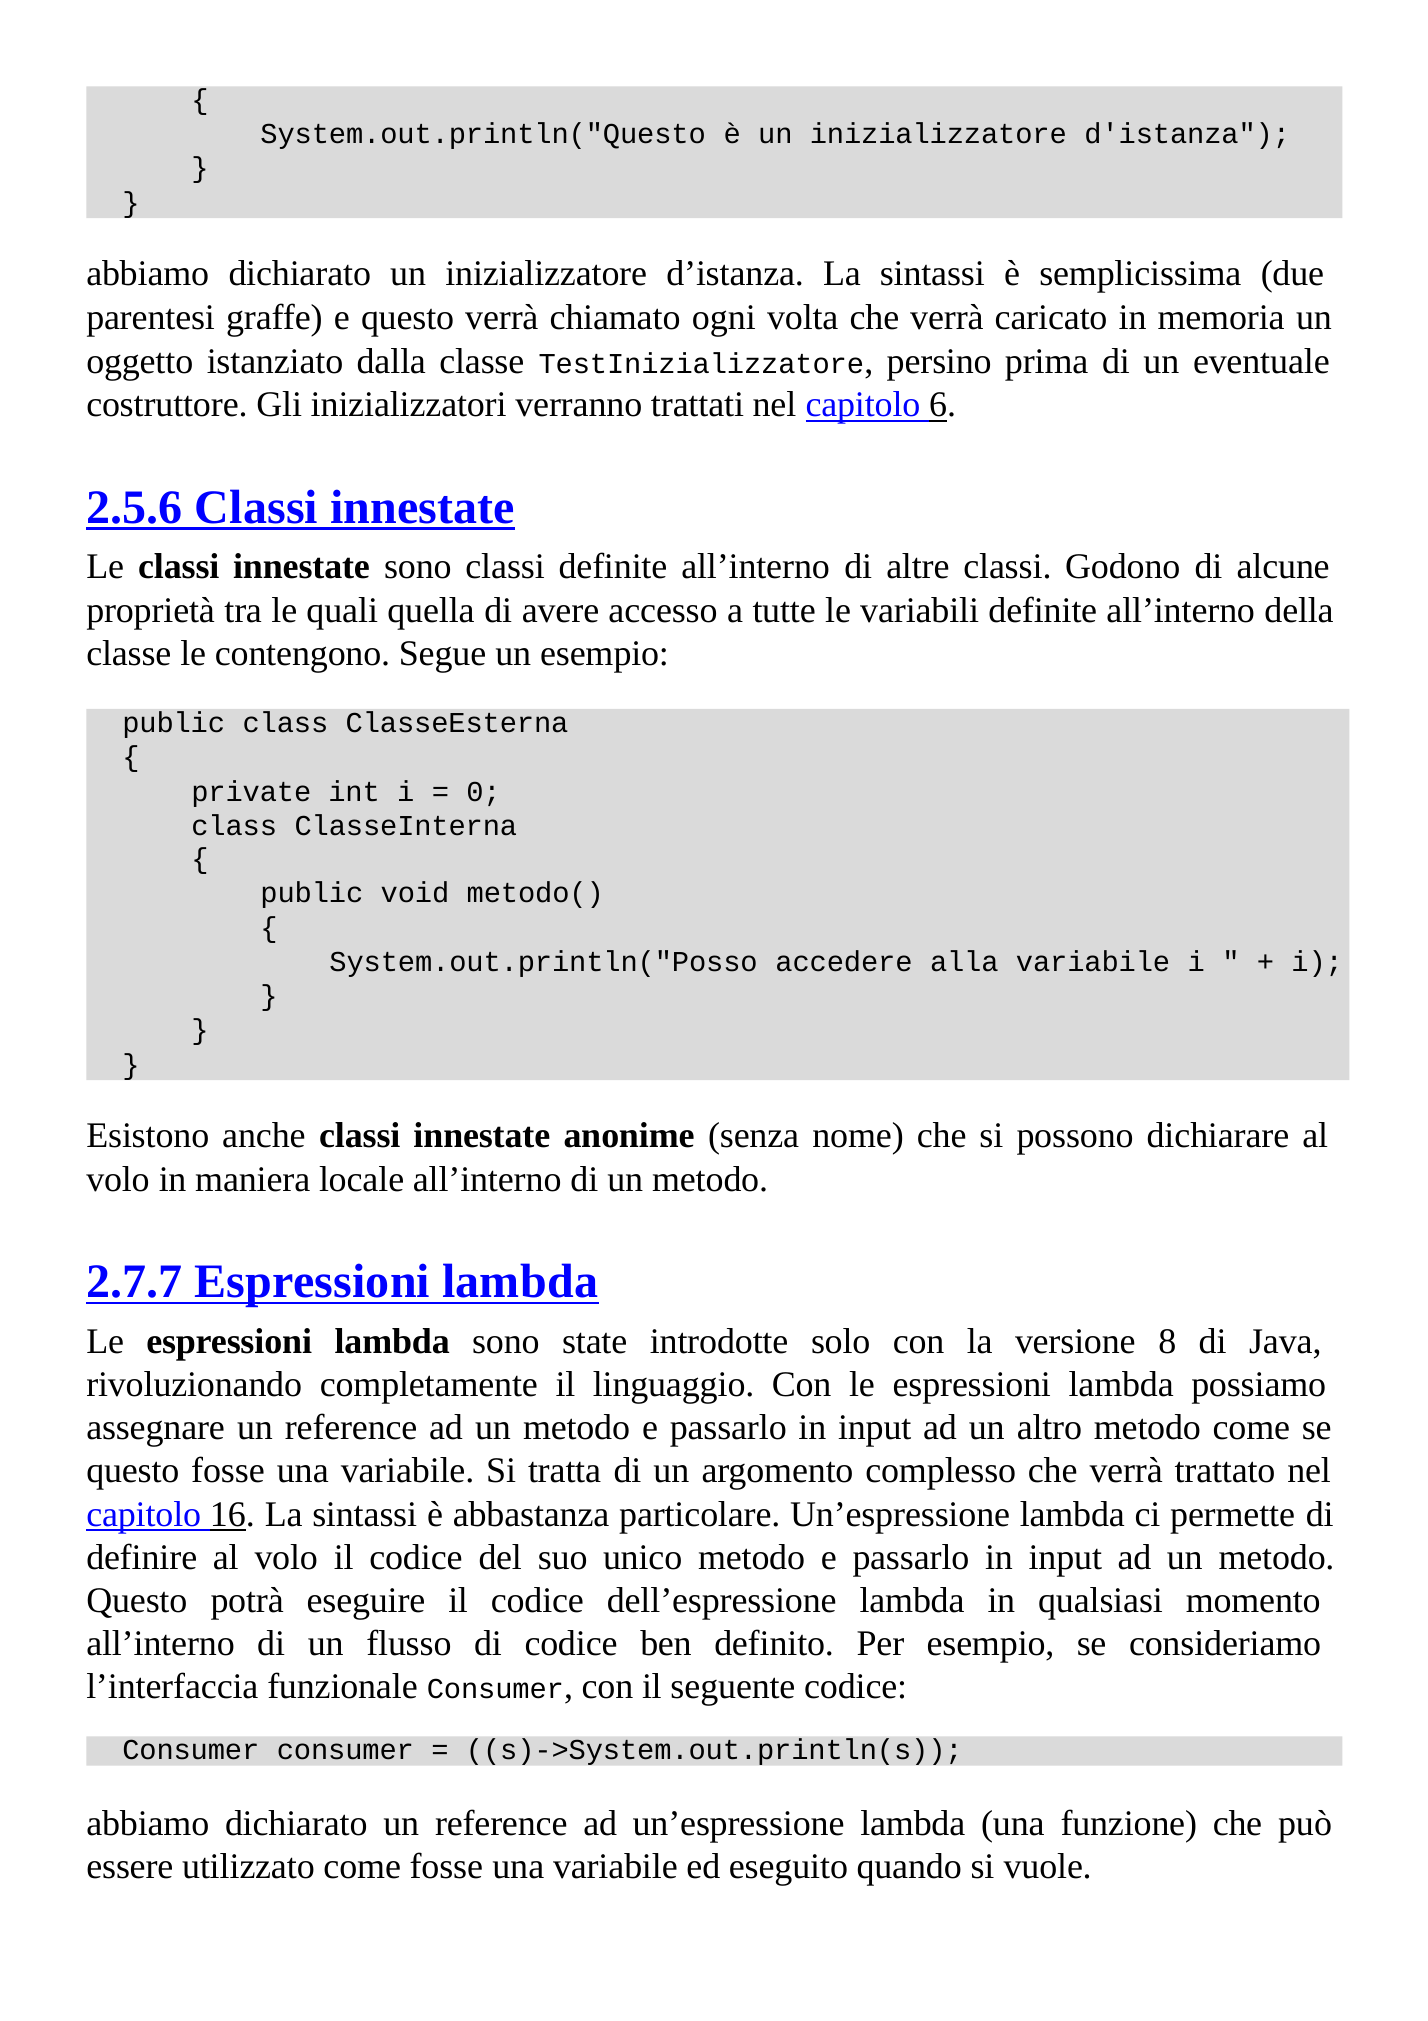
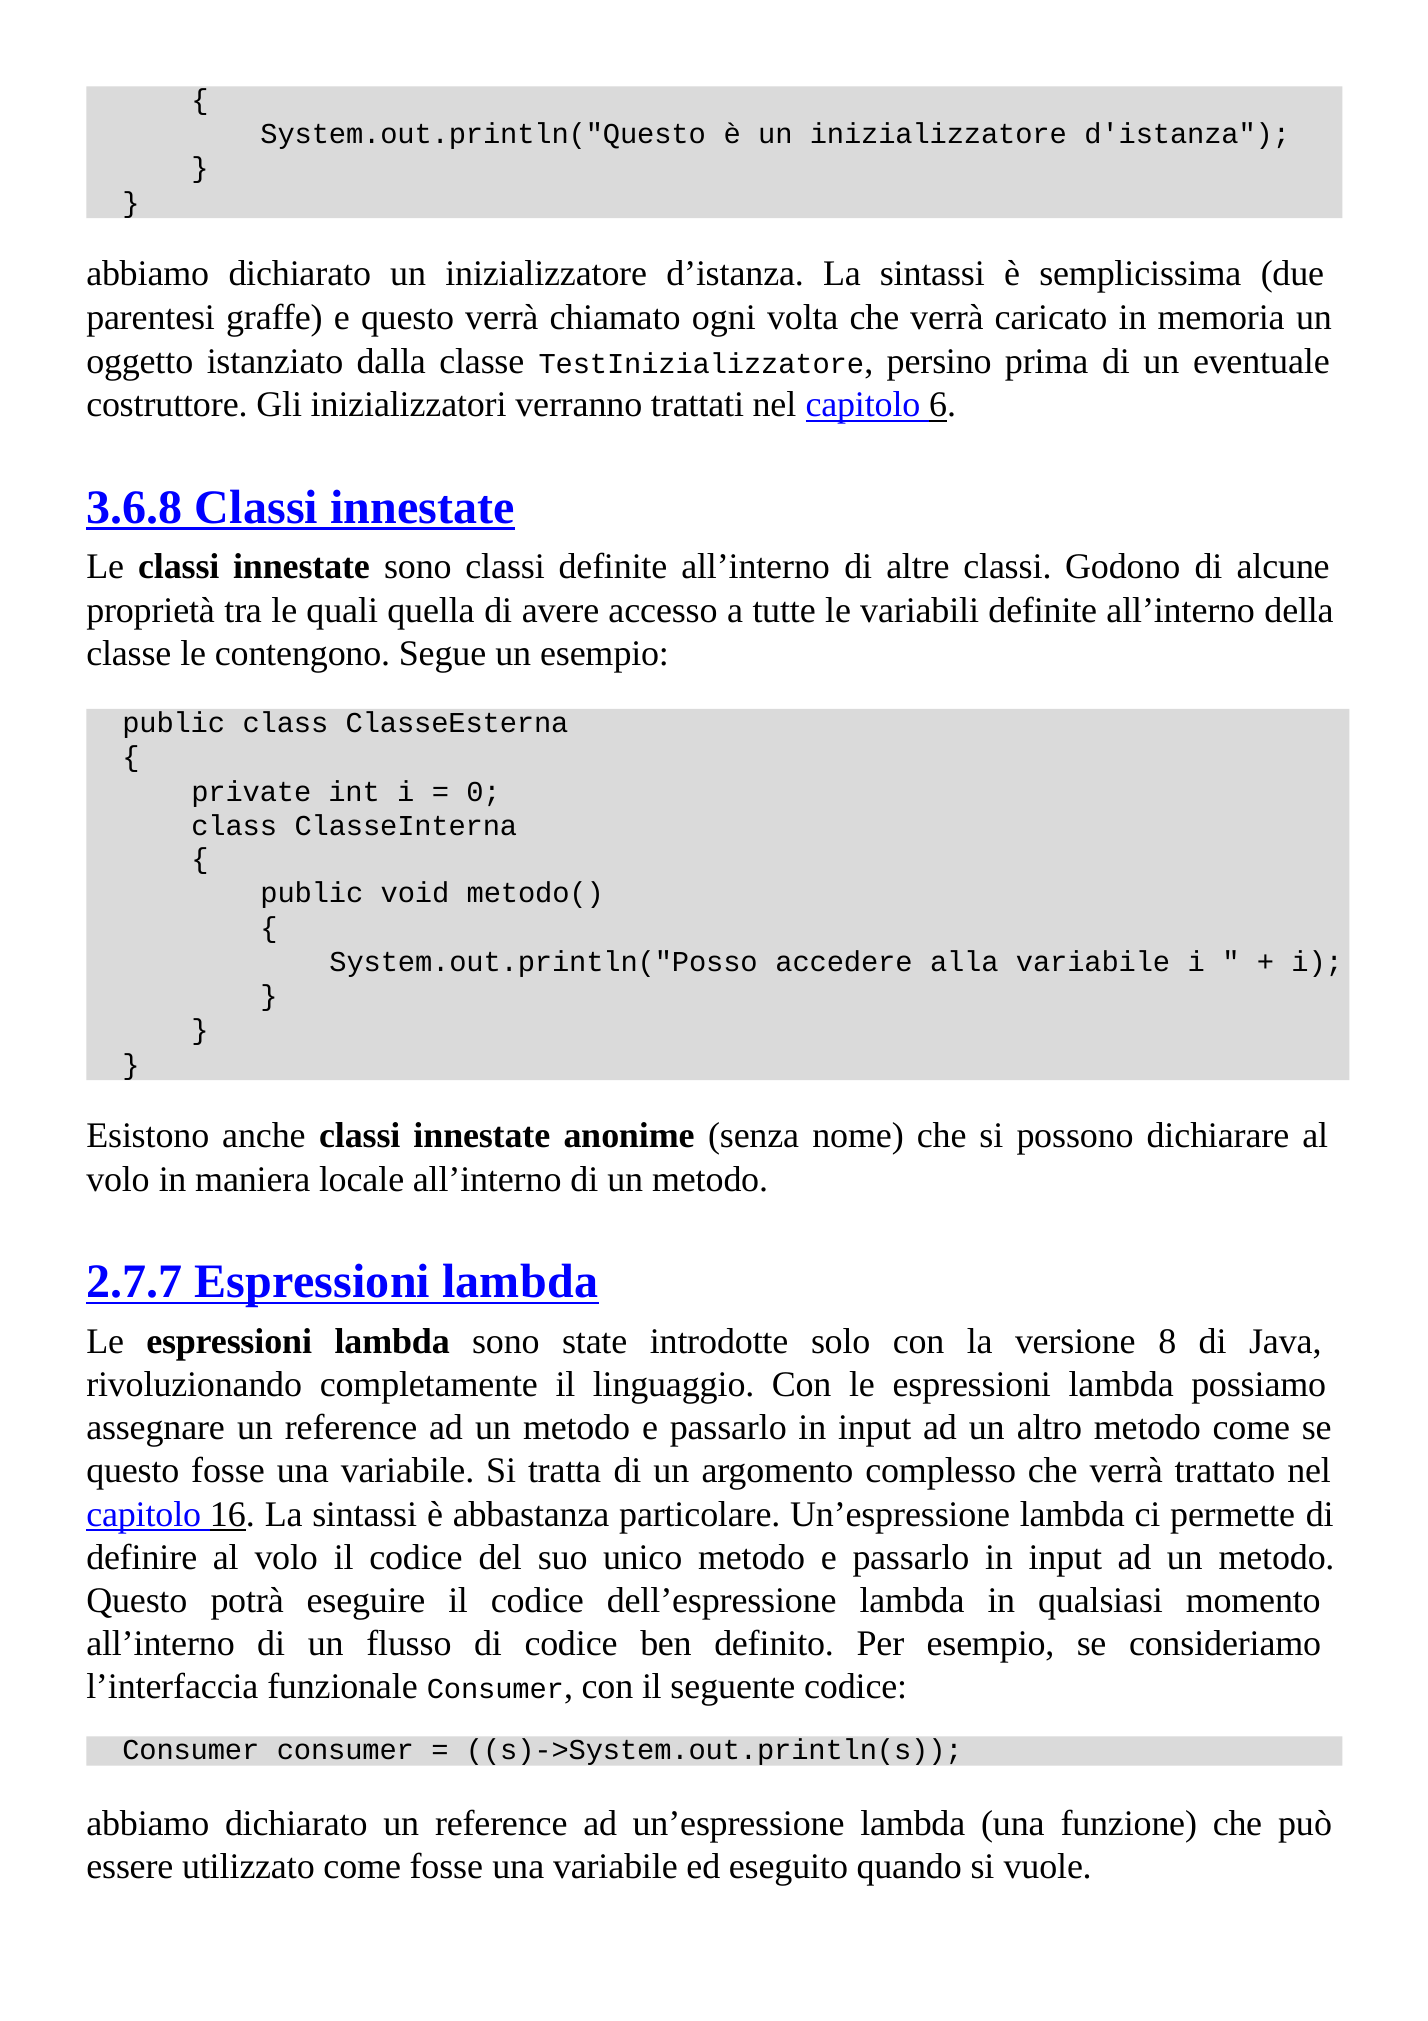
2.5.6: 2.5.6 -> 3.6.8
